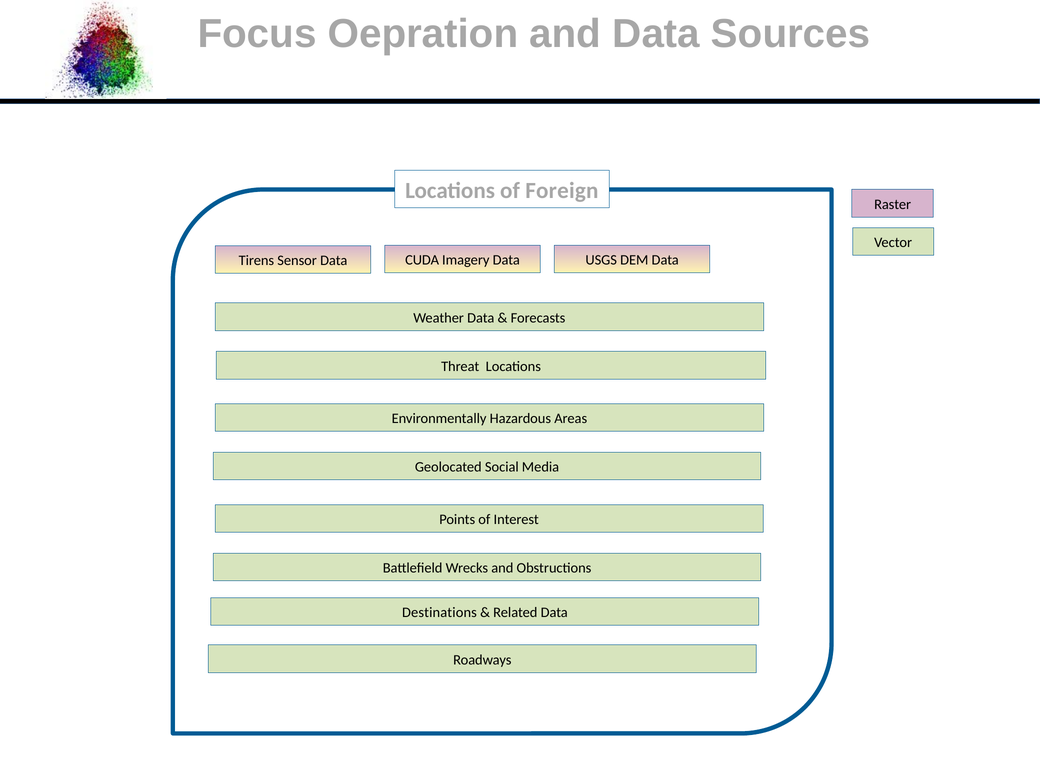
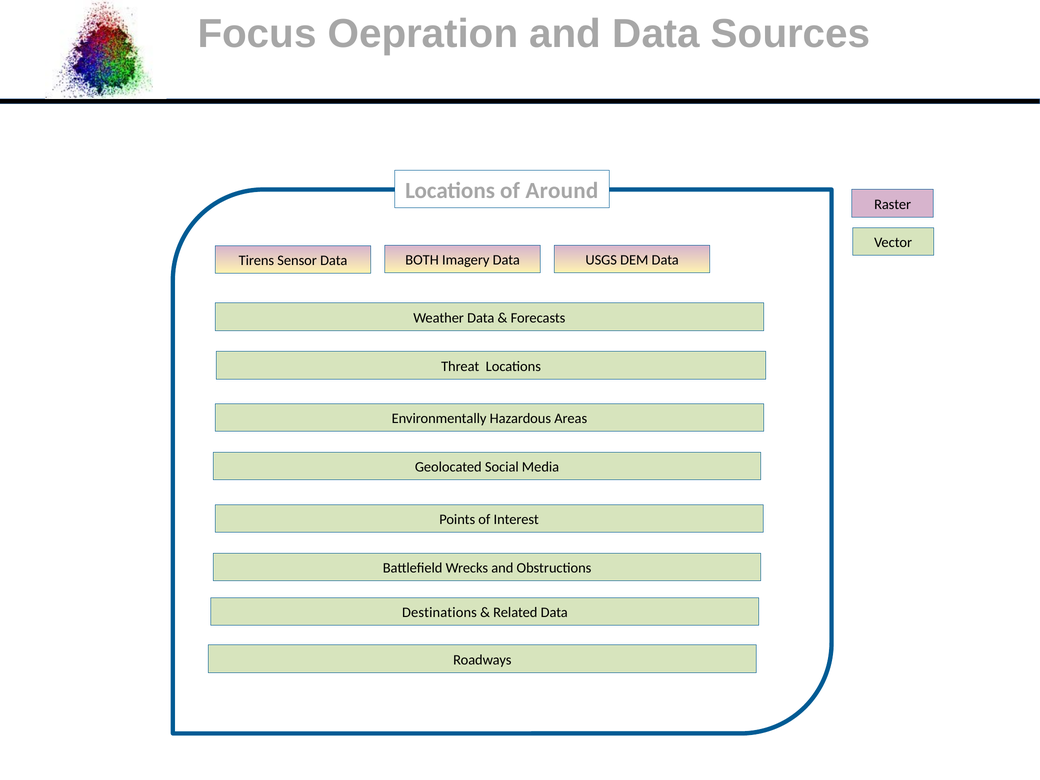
Foreign: Foreign -> Around
CUDA: CUDA -> BOTH
